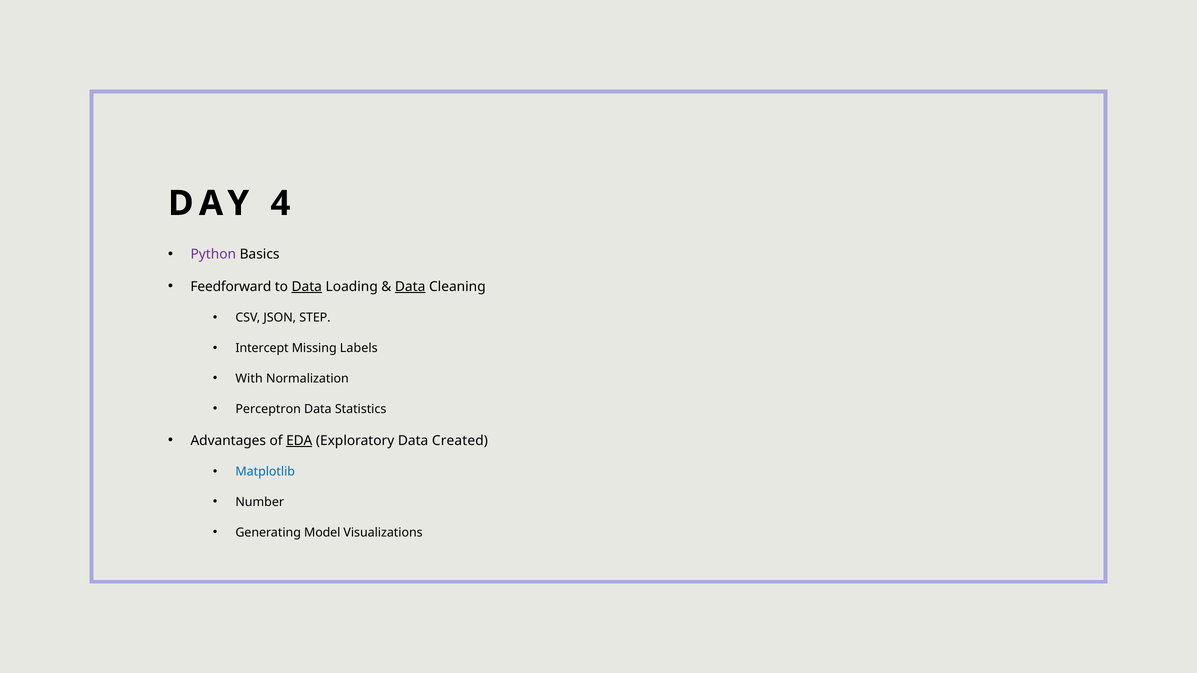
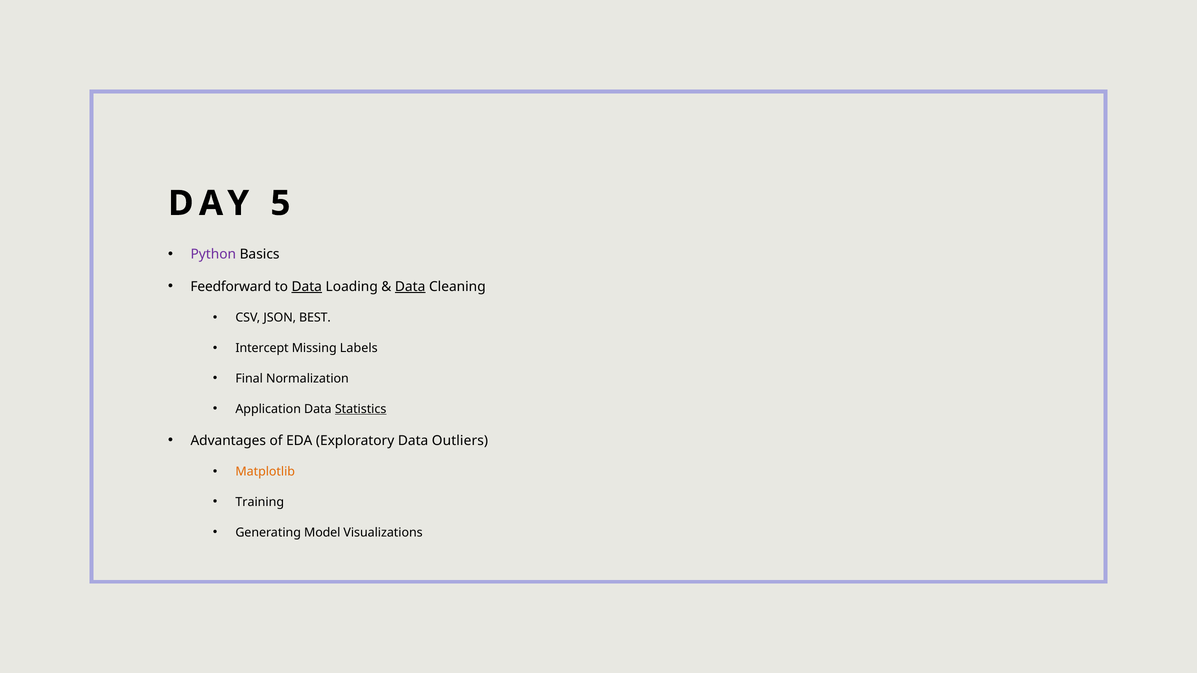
4: 4 -> 5
STEP: STEP -> BEST
With: With -> Final
Perceptron: Perceptron -> Application
Statistics underline: none -> present
EDA underline: present -> none
Created: Created -> Outliers
Matplotlib colour: blue -> orange
Number: Number -> Training
